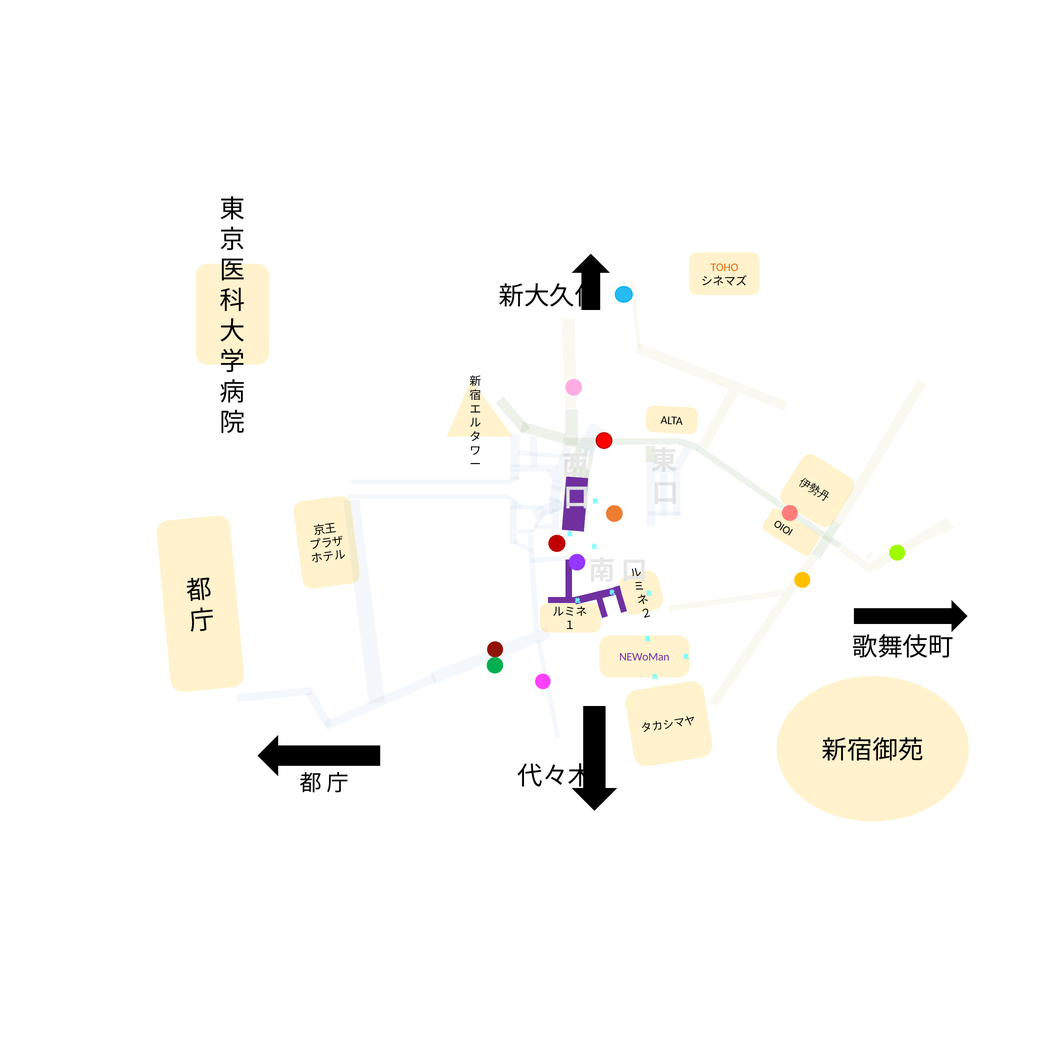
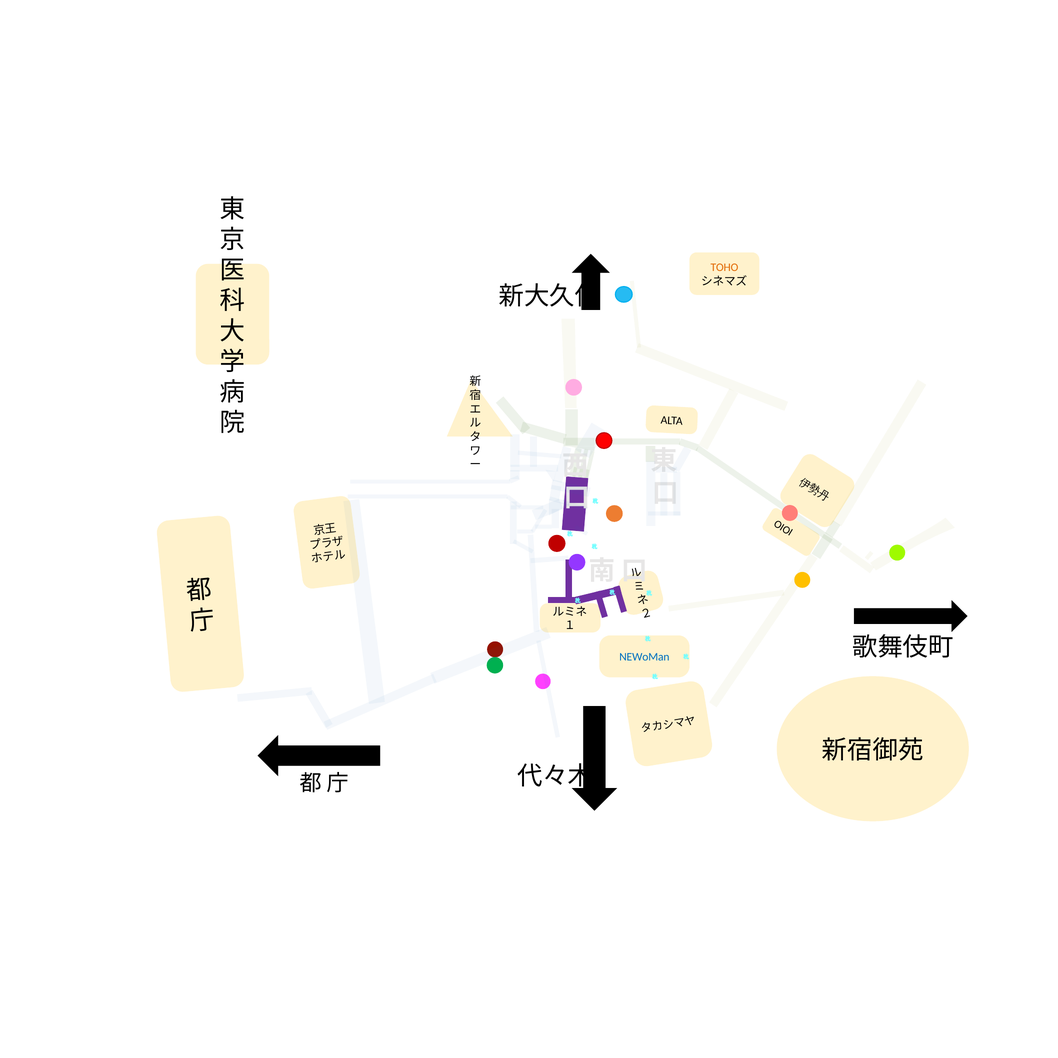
NEWoMan colour: purple -> blue
